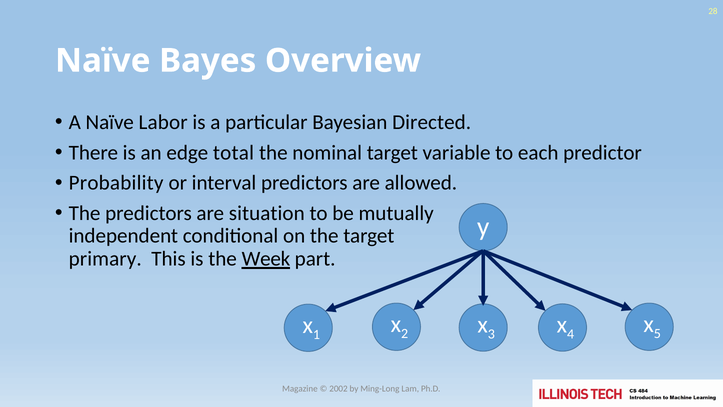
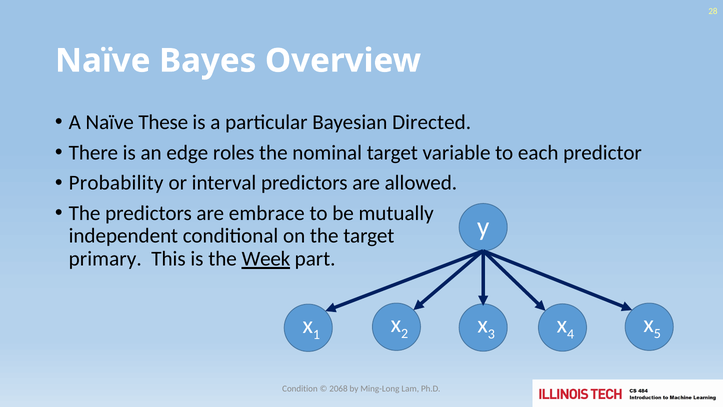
Labor: Labor -> These
total: total -> roles
situation: situation -> embrace
Magazine: Magazine -> Condition
2002: 2002 -> 2068
